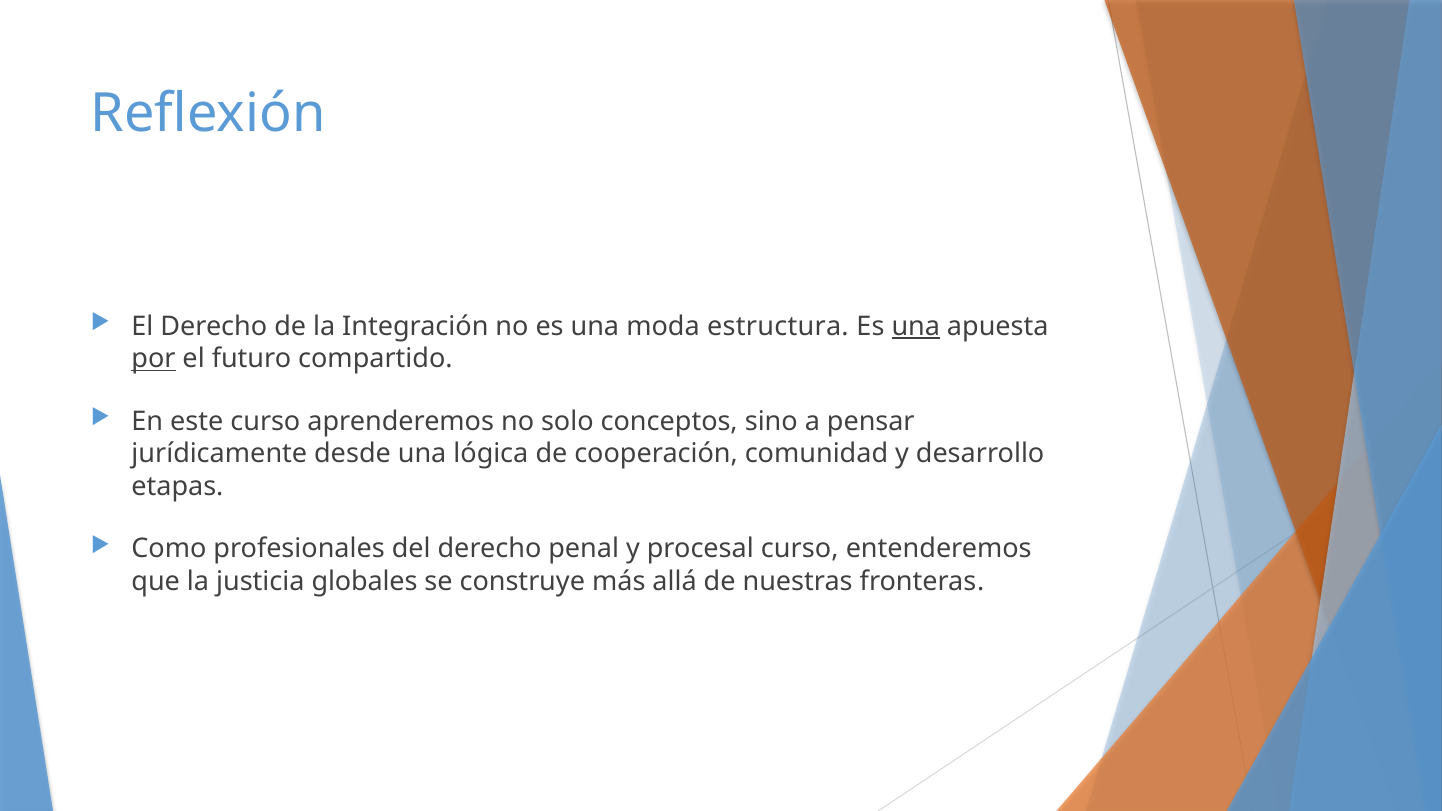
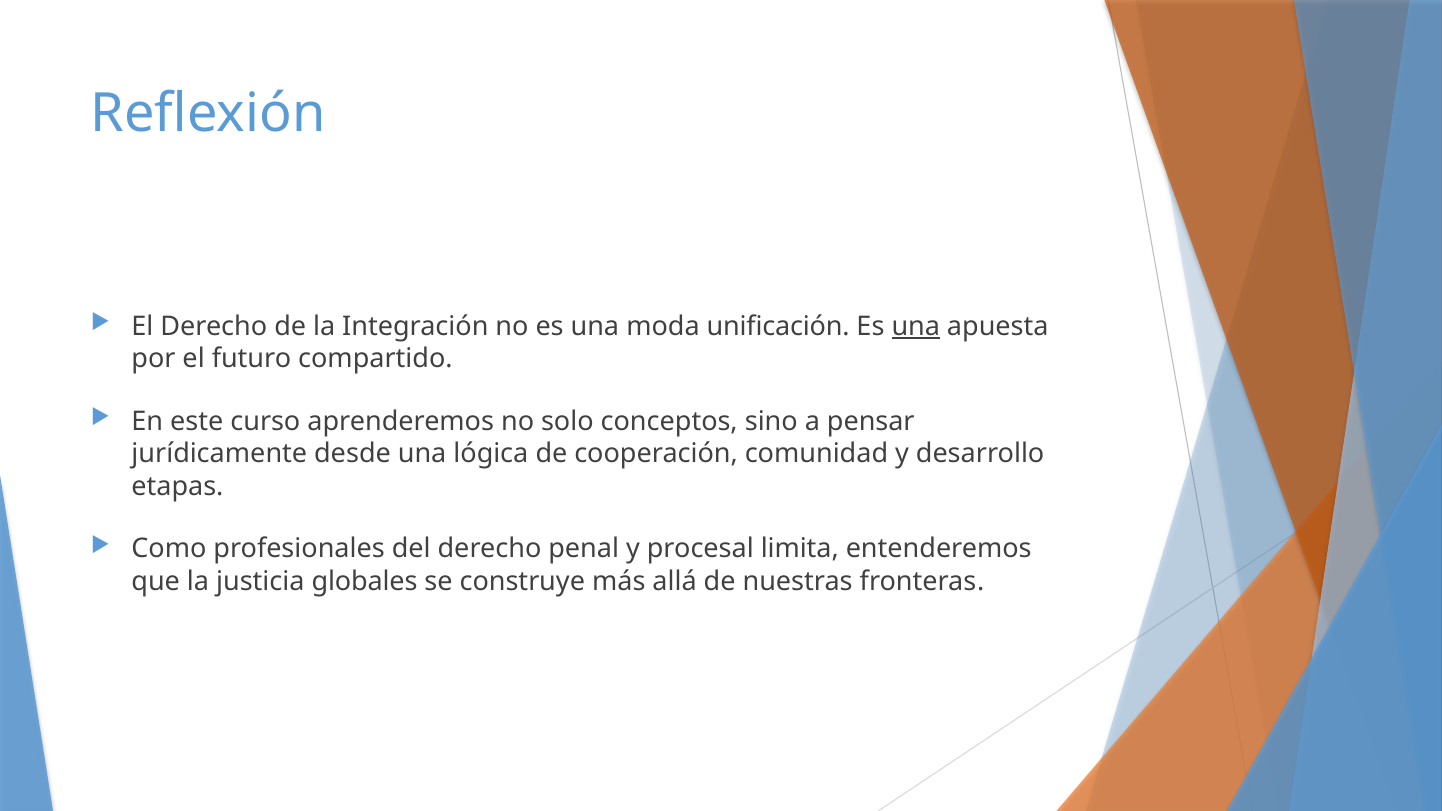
estructura: estructura -> unificación
por underline: present -> none
procesal curso: curso -> limita
